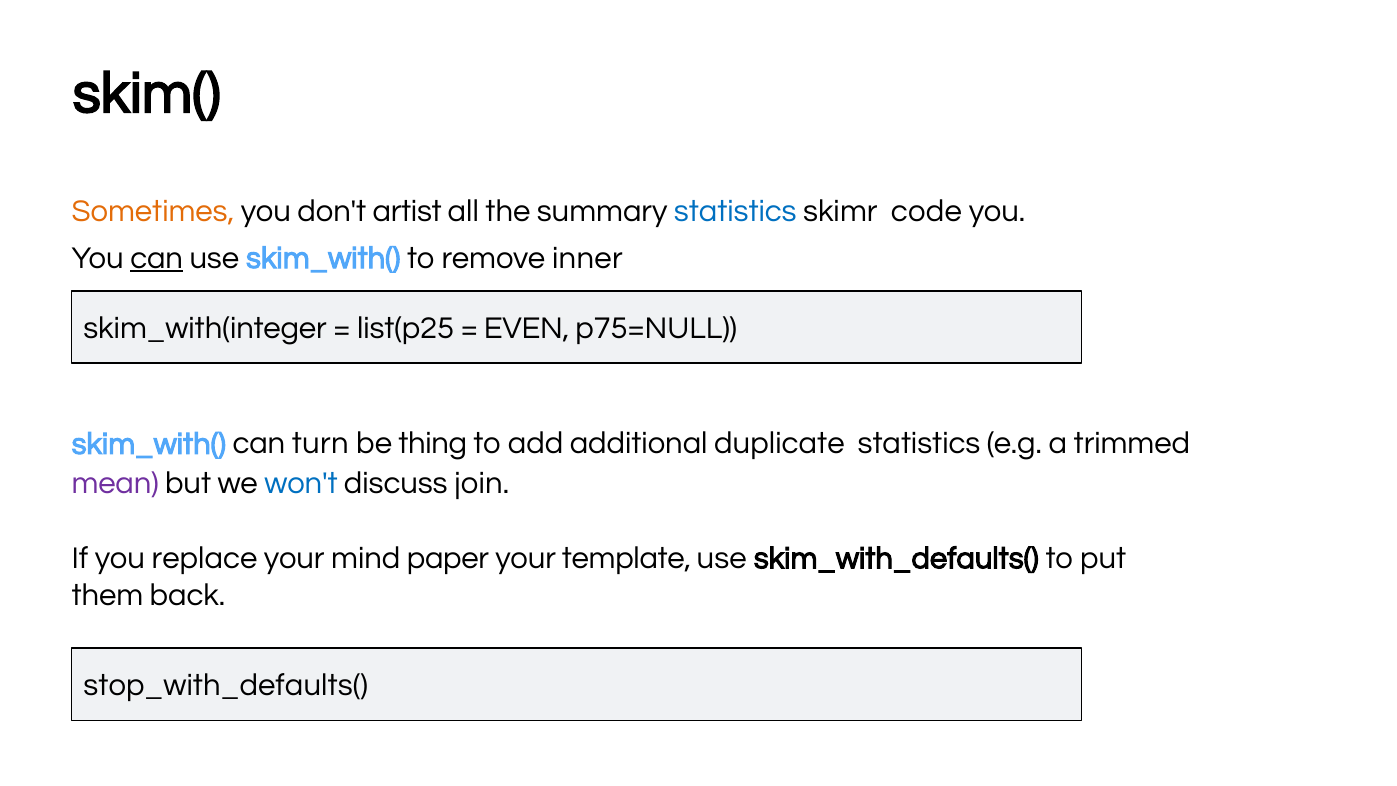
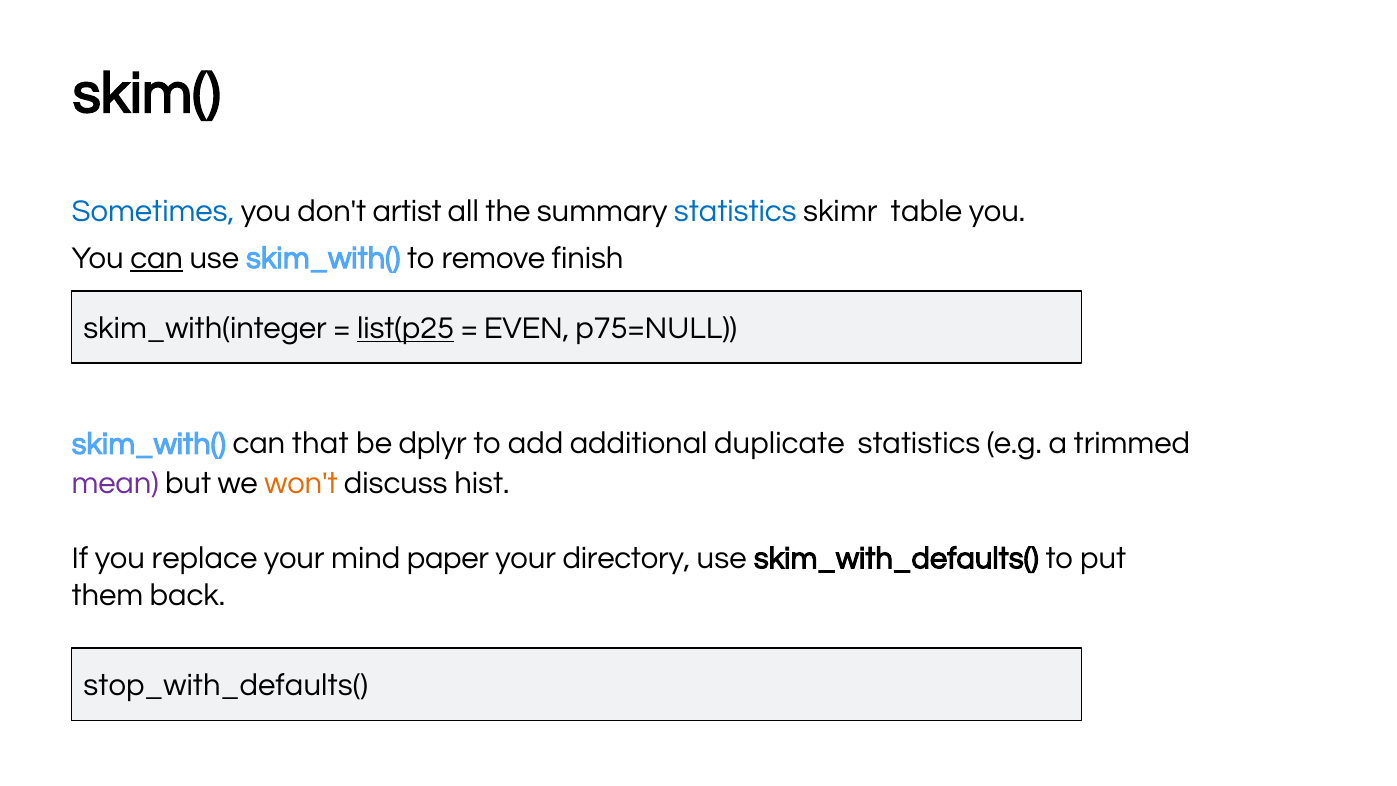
Sometimes colour: orange -> blue
code: code -> table
inner: inner -> finish
list(p25 underline: none -> present
turn: turn -> that
thing: thing -> dplyr
won't colour: blue -> orange
join: join -> hist
template: template -> directory
